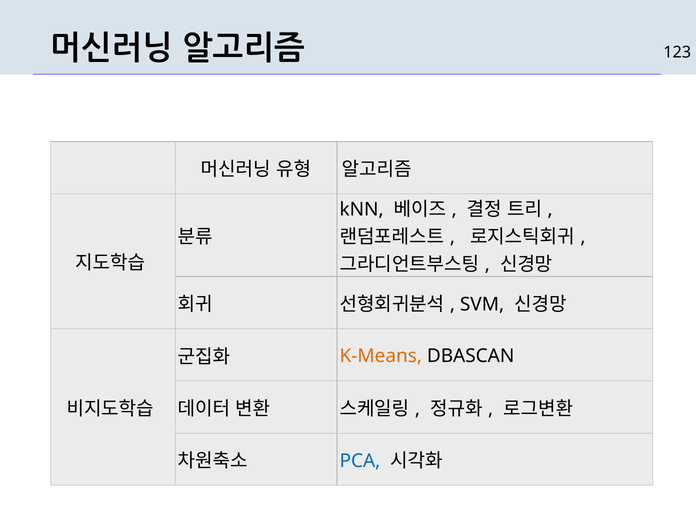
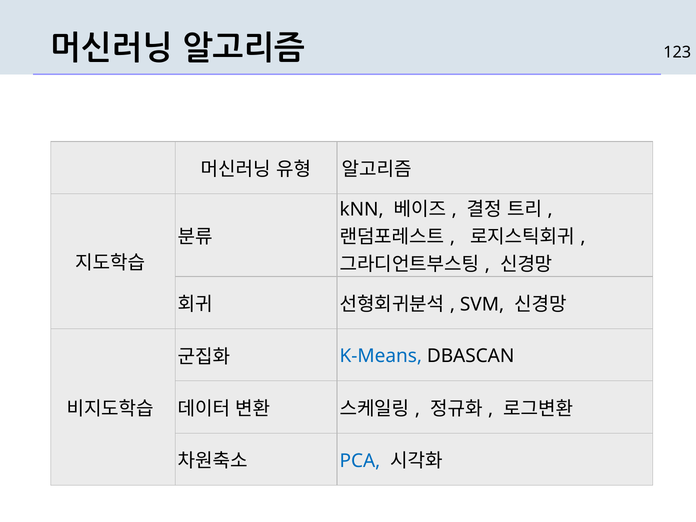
K-Means colour: orange -> blue
